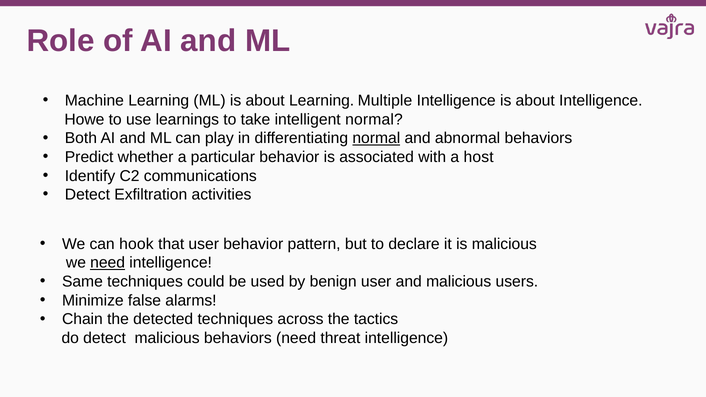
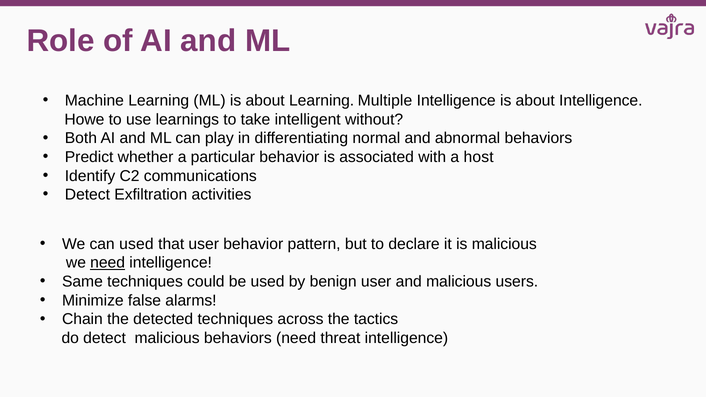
intelligent normal: normal -> without
normal at (376, 138) underline: present -> none
can hook: hook -> used
